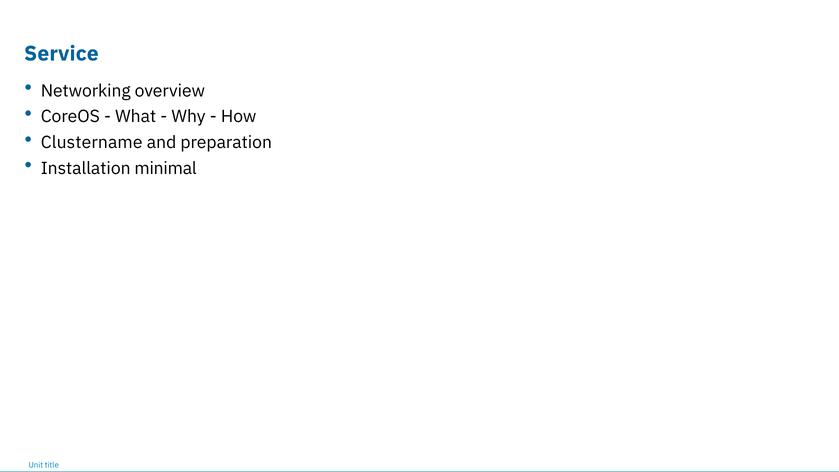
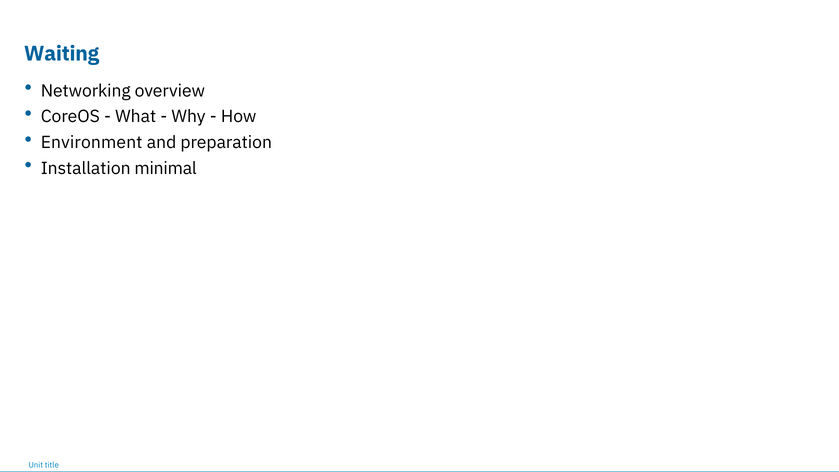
Service: Service -> Waiting
Clustername: Clustername -> Environment
